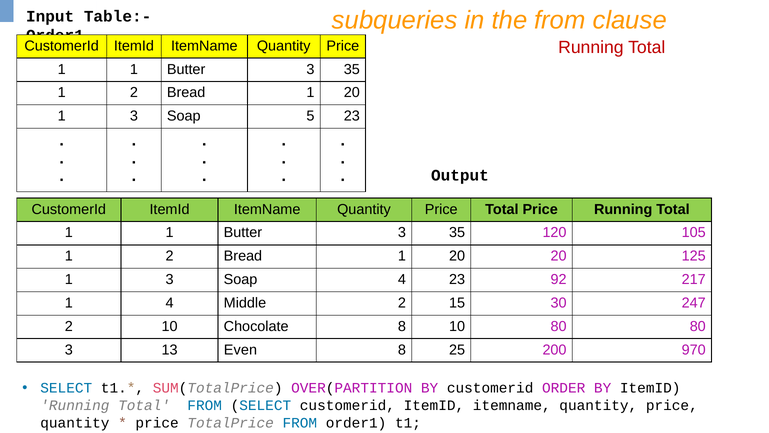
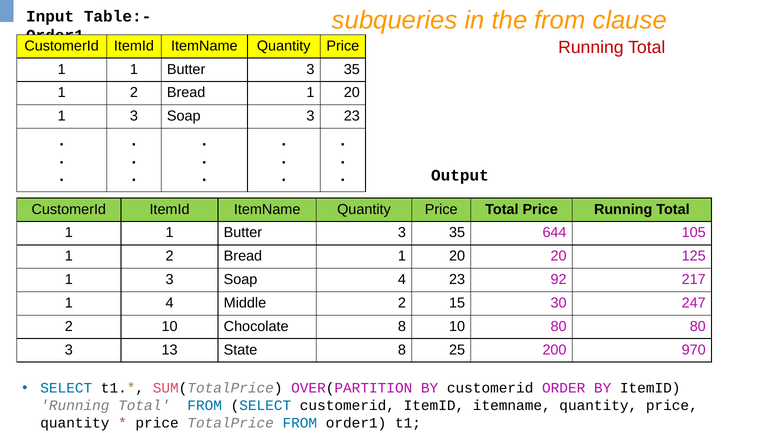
Soap 5: 5 -> 3
120: 120 -> 644
Even: Even -> State
